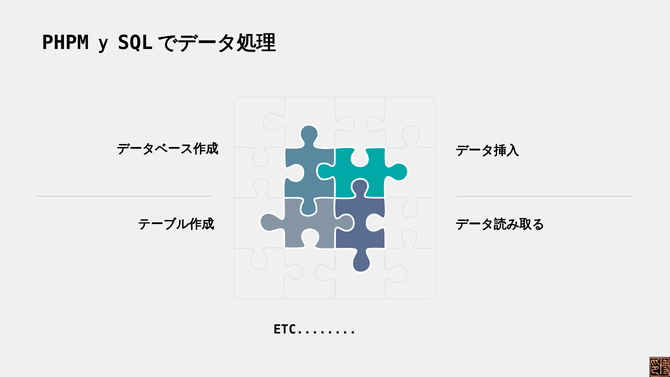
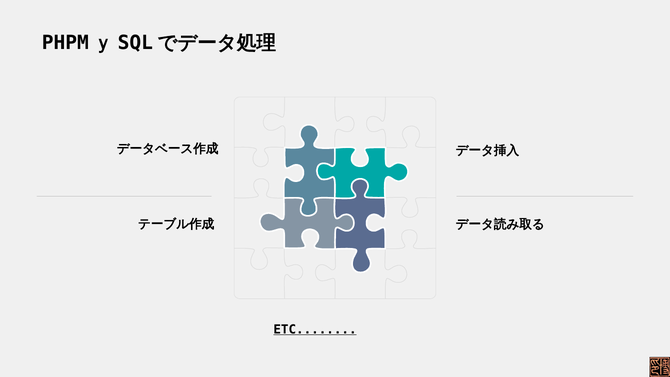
ETC underline: none -> present
